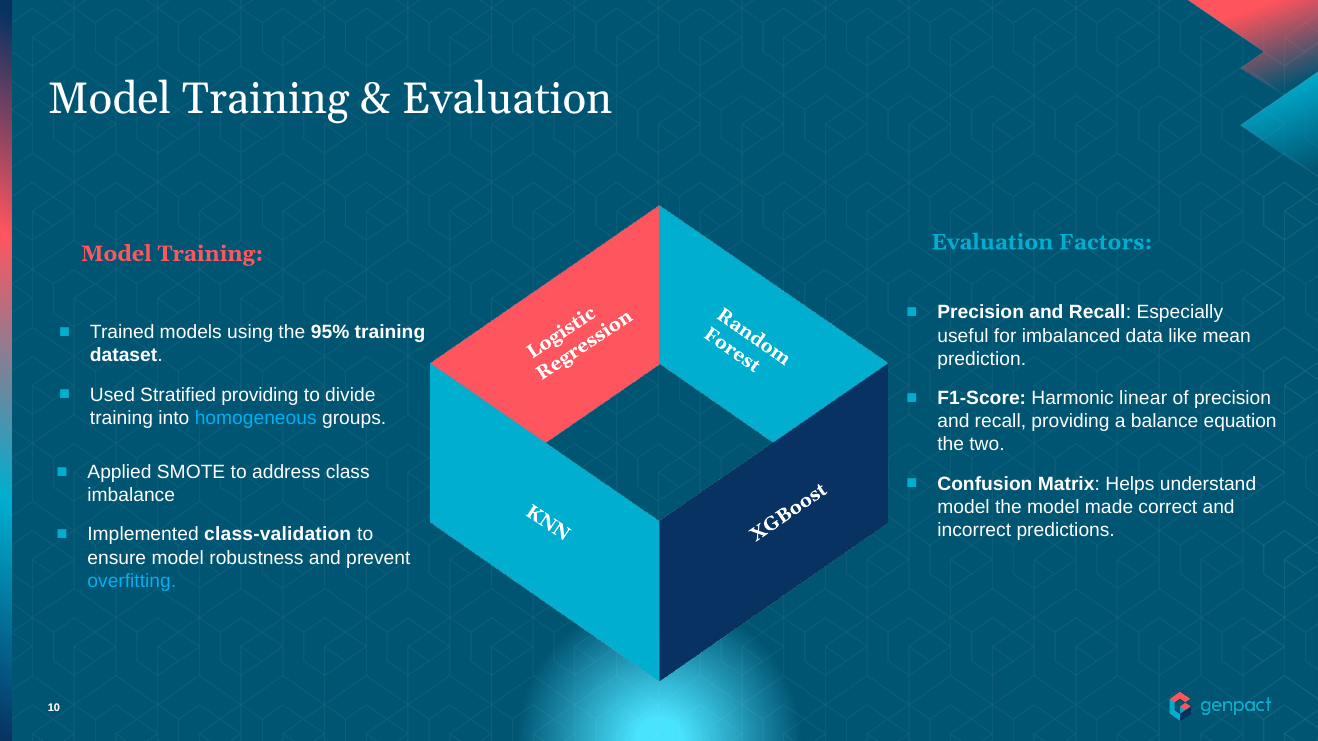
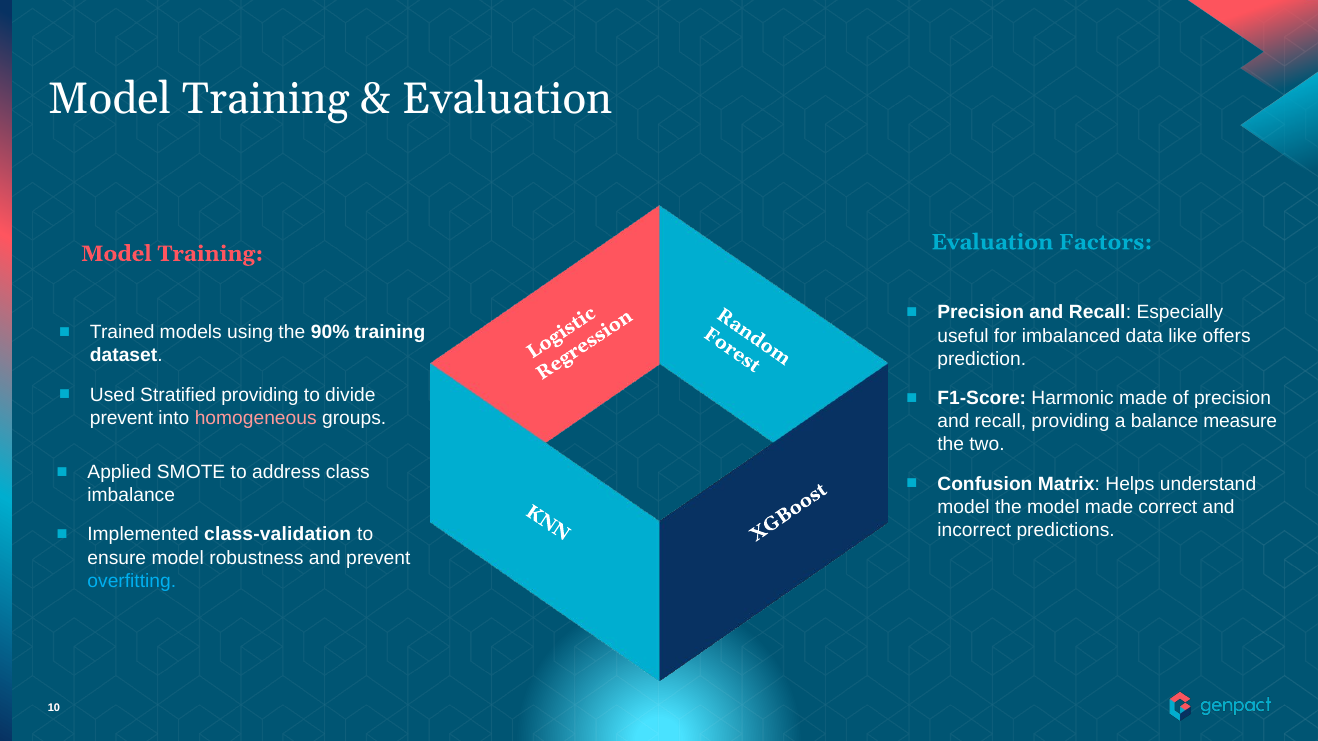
95%: 95% -> 90%
mean: mean -> offers
Harmonic linear: linear -> made
training at (122, 418): training -> prevent
homogeneous colour: light blue -> pink
equation: equation -> measure
